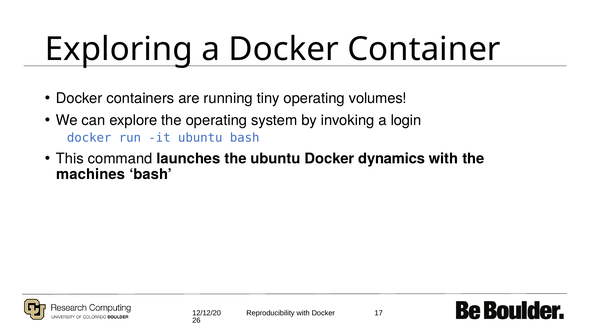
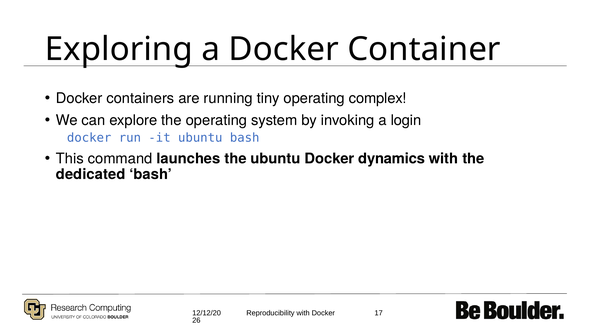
volumes: volumes -> complex
machines: machines -> dedicated
